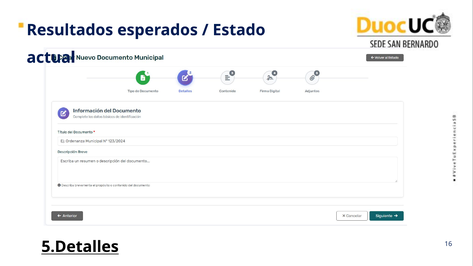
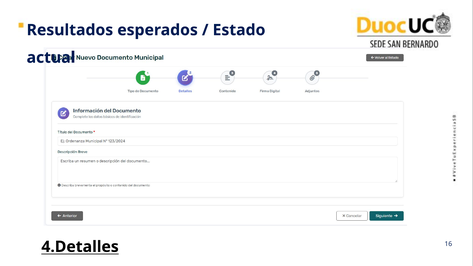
5.Detalles: 5.Detalles -> 4.Detalles
